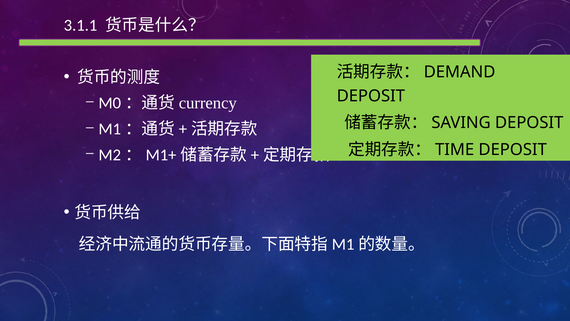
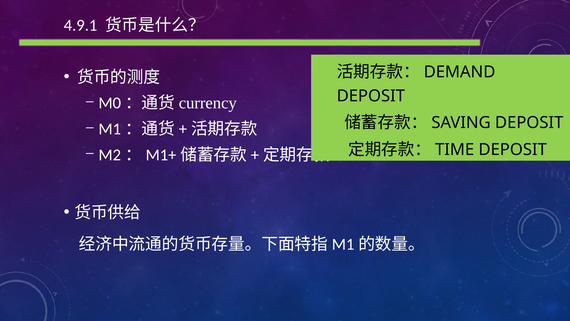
3.1.1: 3.1.1 -> 4.9.1
